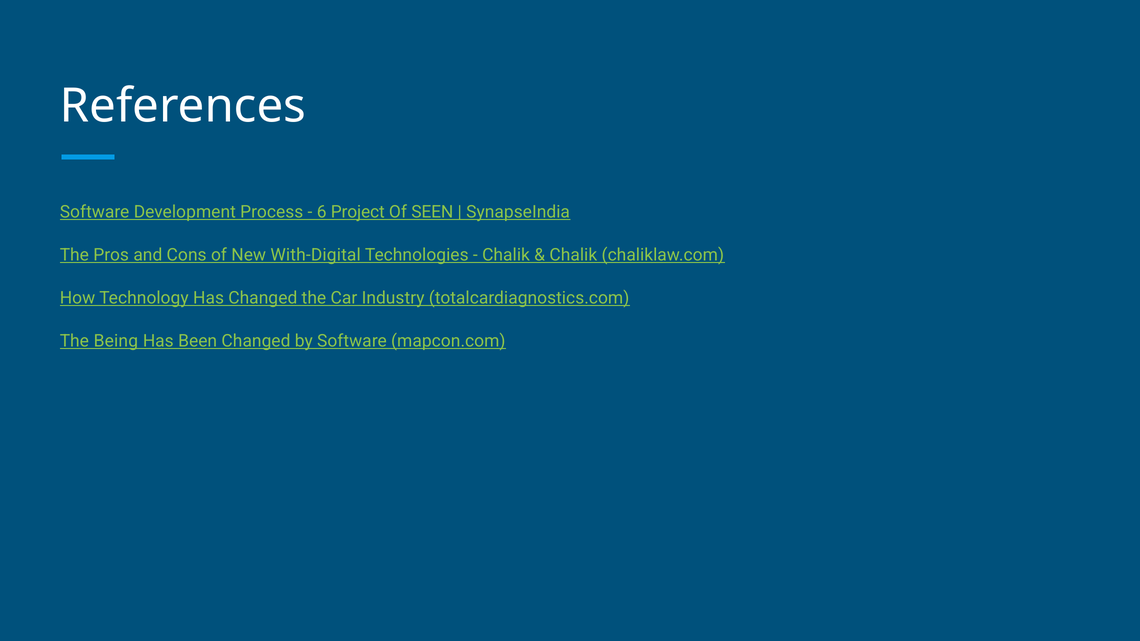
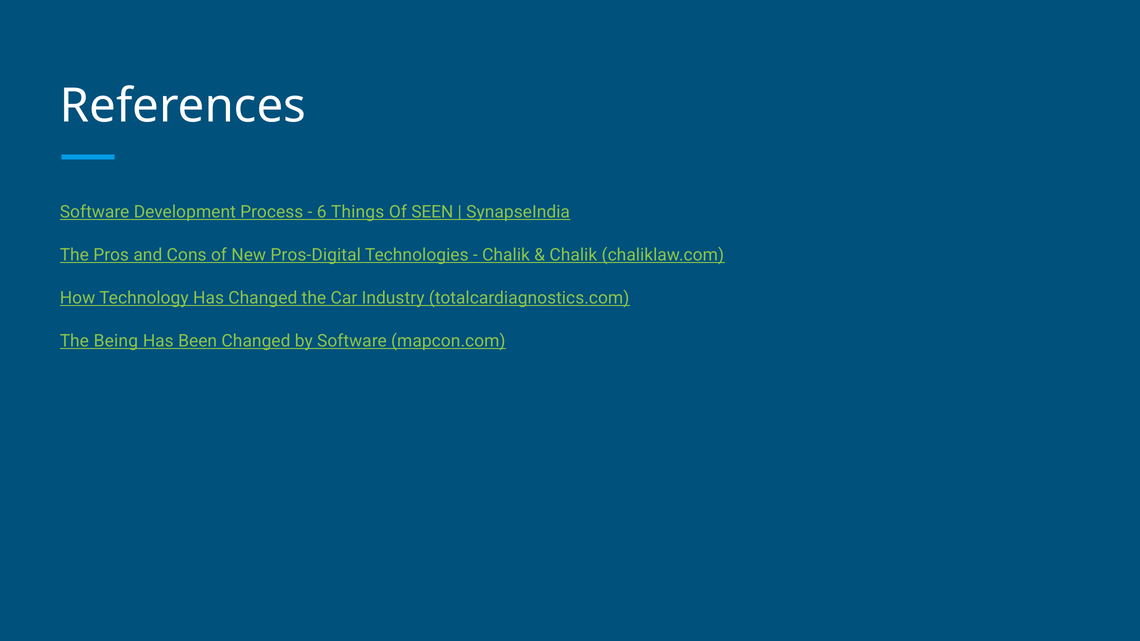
Project: Project -> Things
With-Digital: With-Digital -> Pros-Digital
